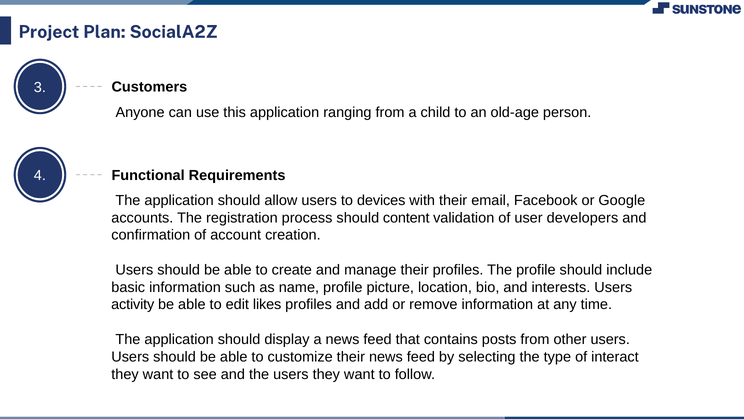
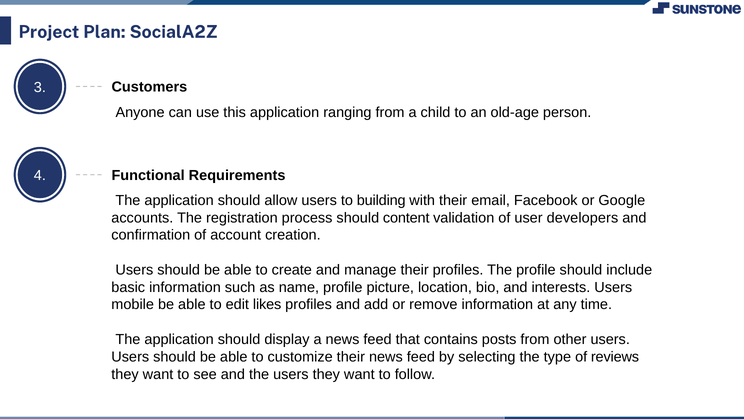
devices: devices -> building
activity: activity -> mobile
interact: interact -> reviews
